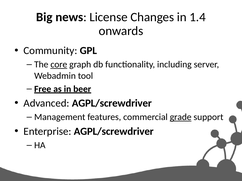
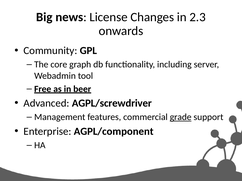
1.4: 1.4 -> 2.3
core underline: present -> none
Enterprise AGPL/screwdriver: AGPL/screwdriver -> AGPL/component
